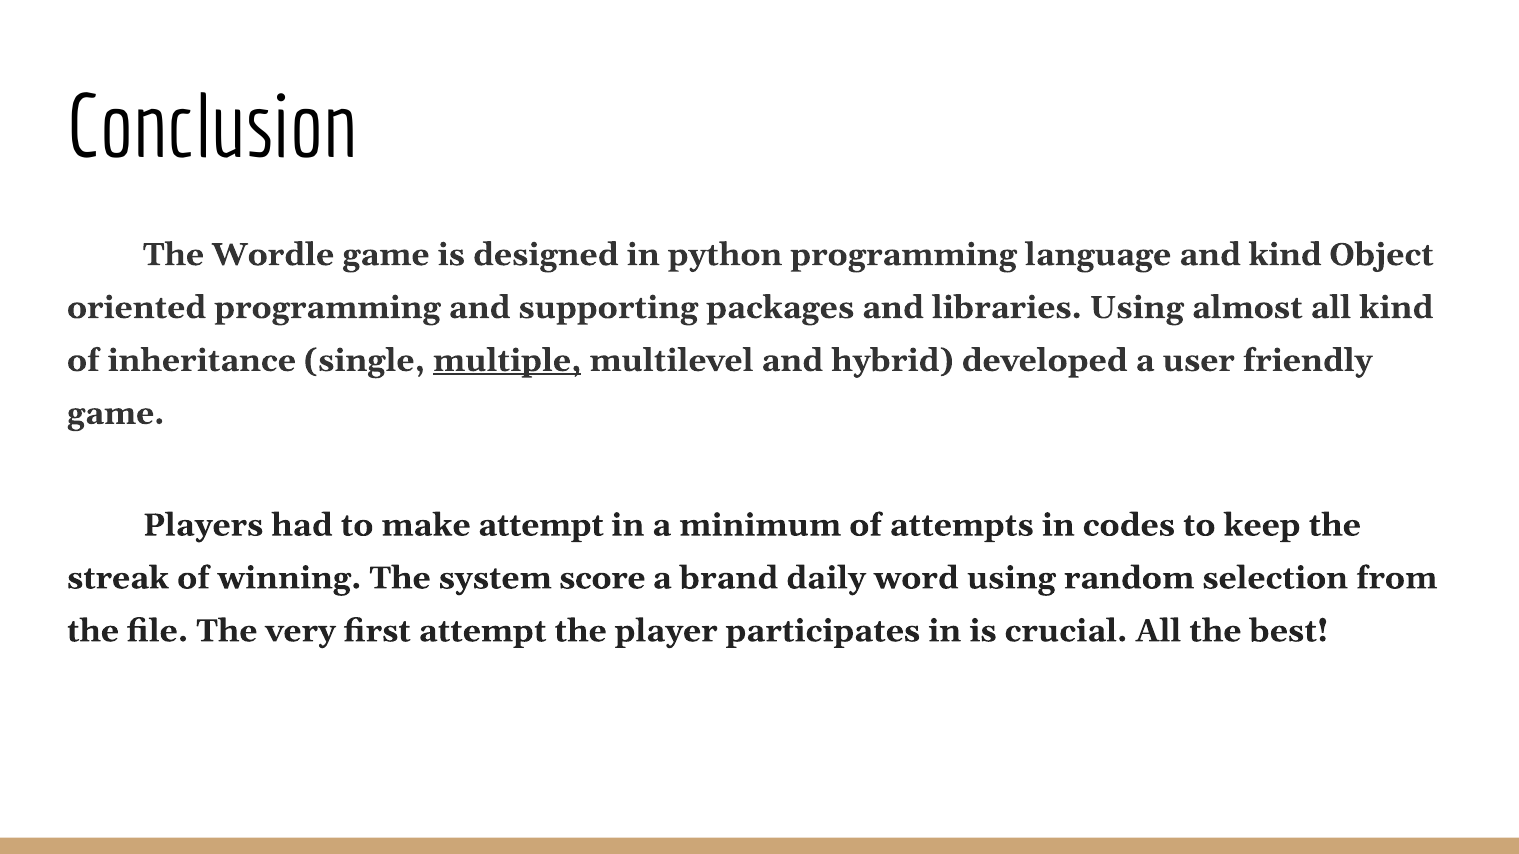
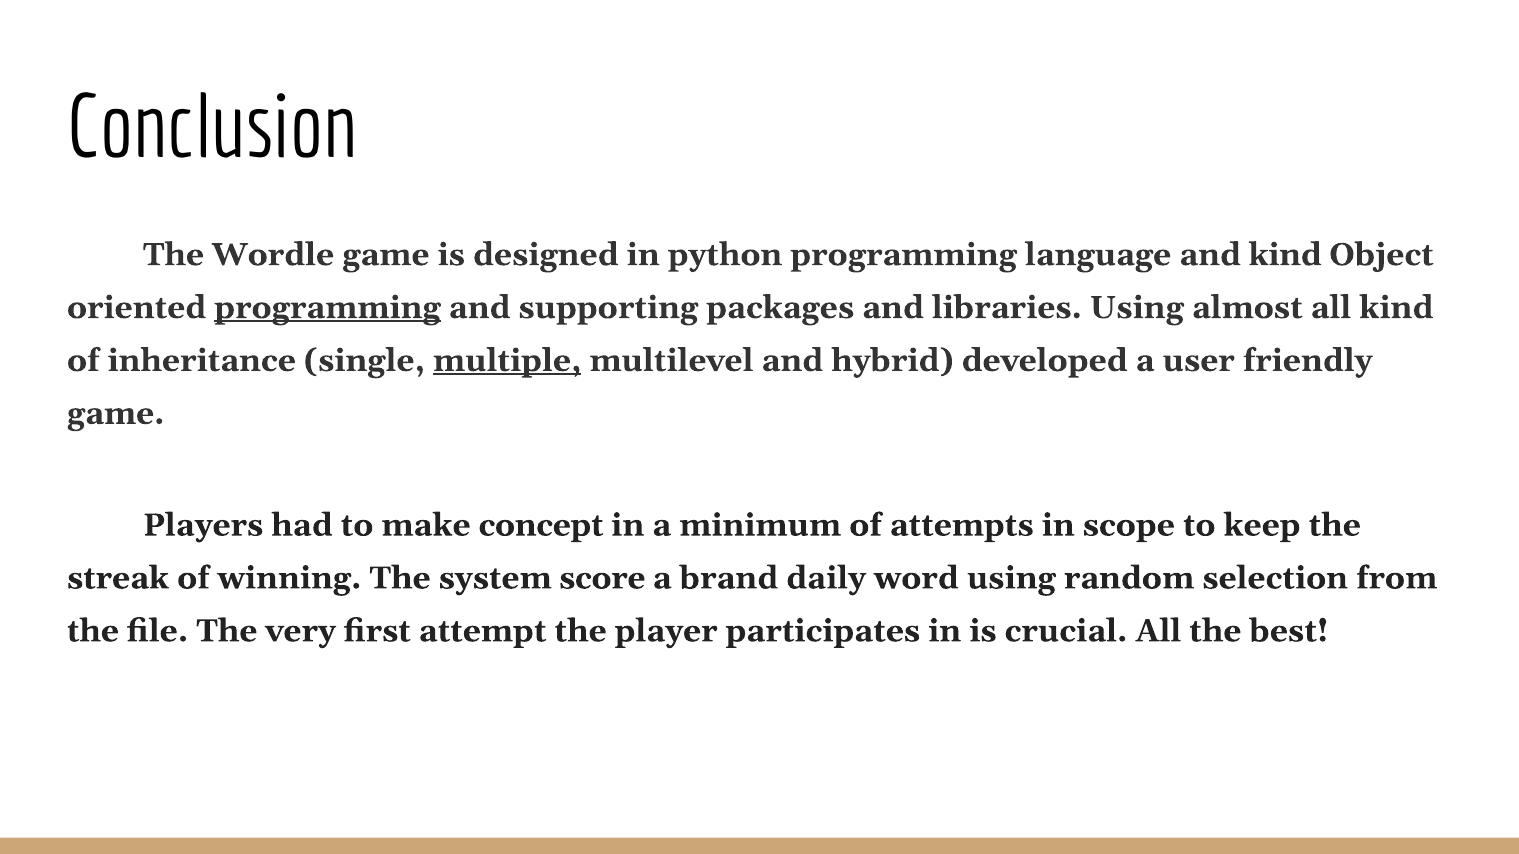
programming at (328, 308) underline: none -> present
make attempt: attempt -> concept
codes: codes -> scope
